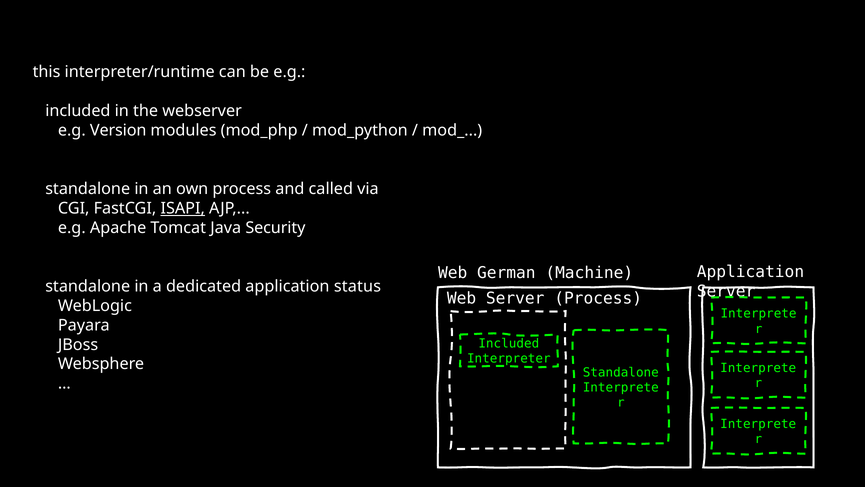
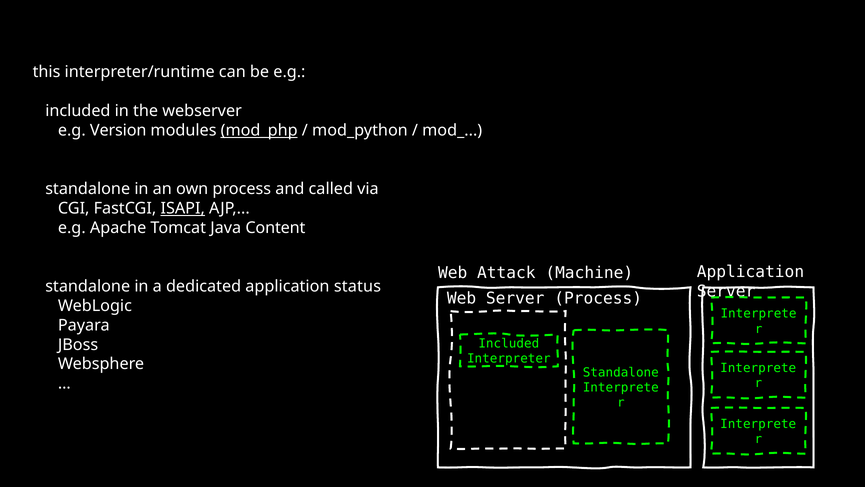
mod_php underline: none -> present
Security: Security -> Content
German: German -> Attack
